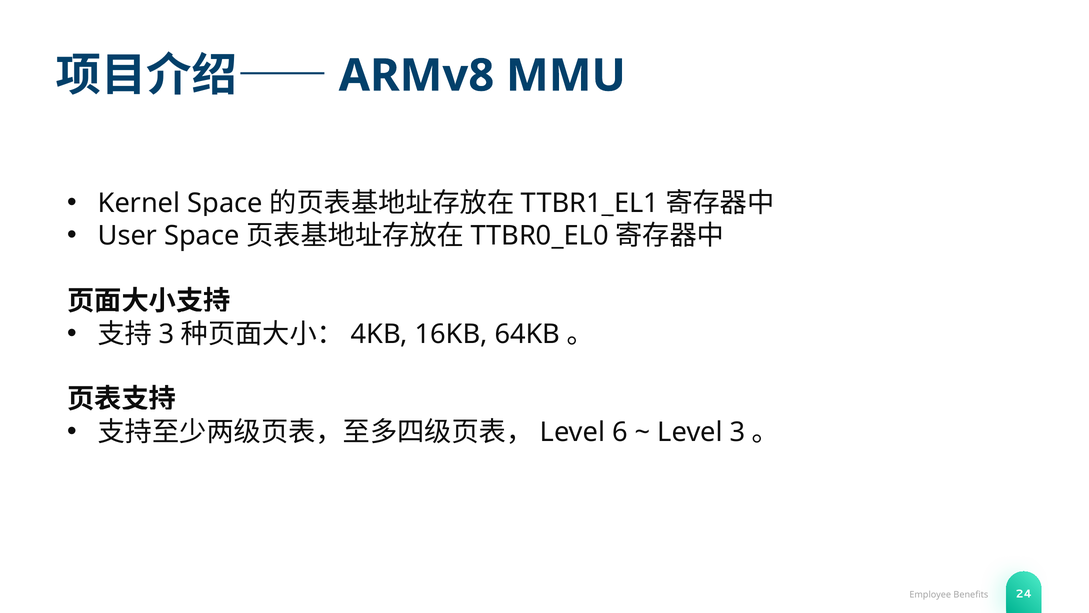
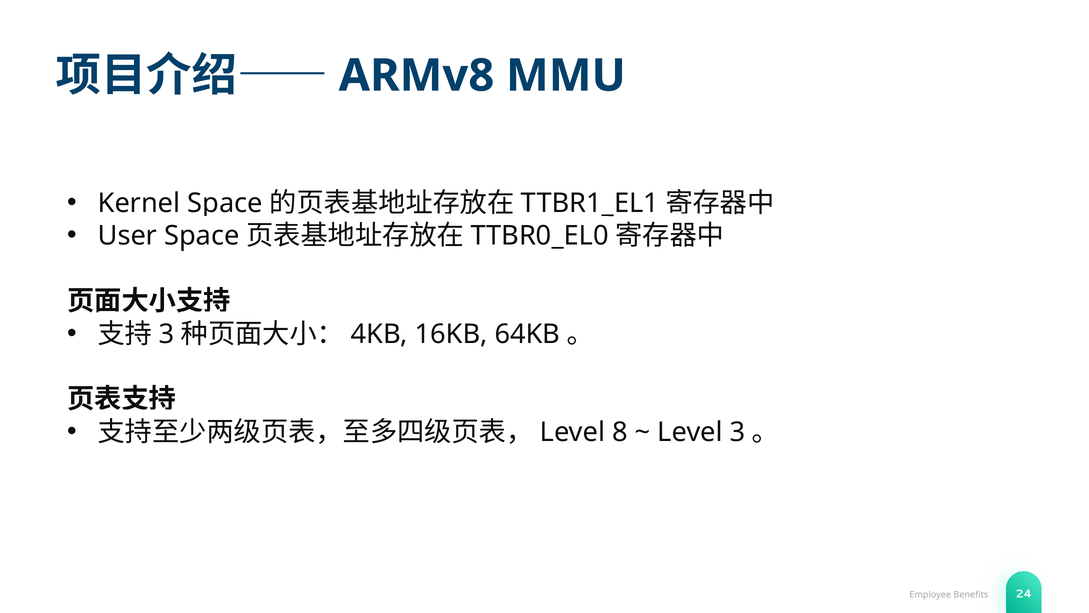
6: 6 -> 8
